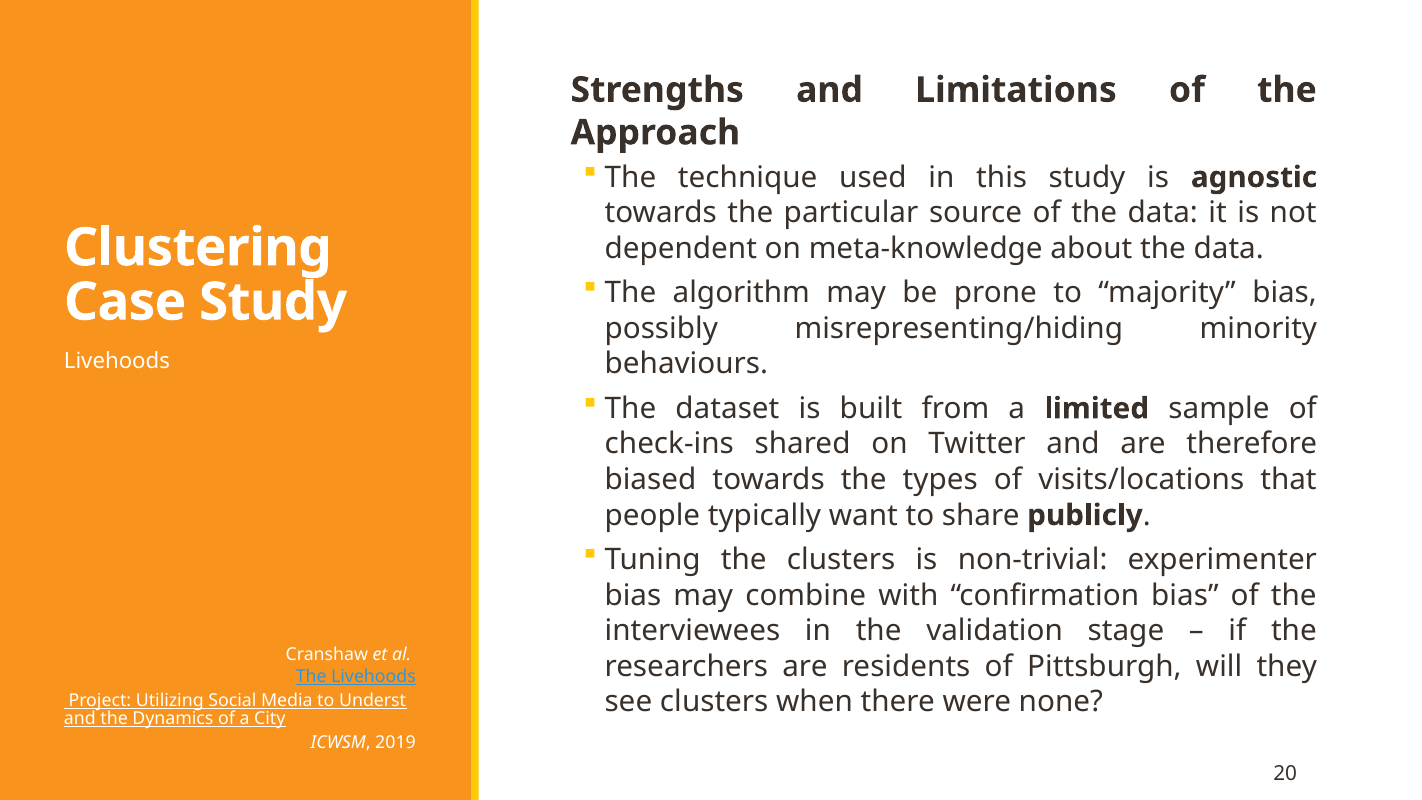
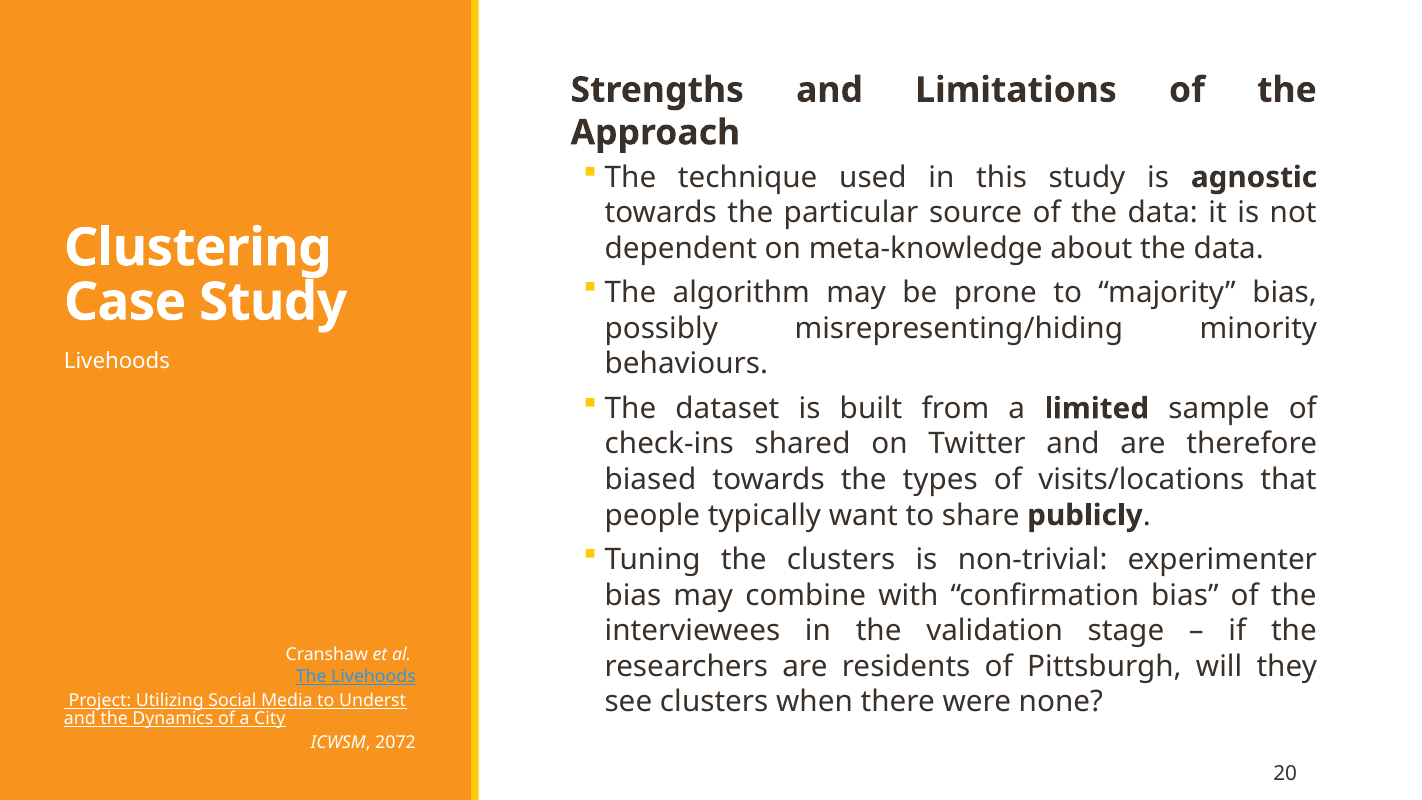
2019: 2019 -> 2072
